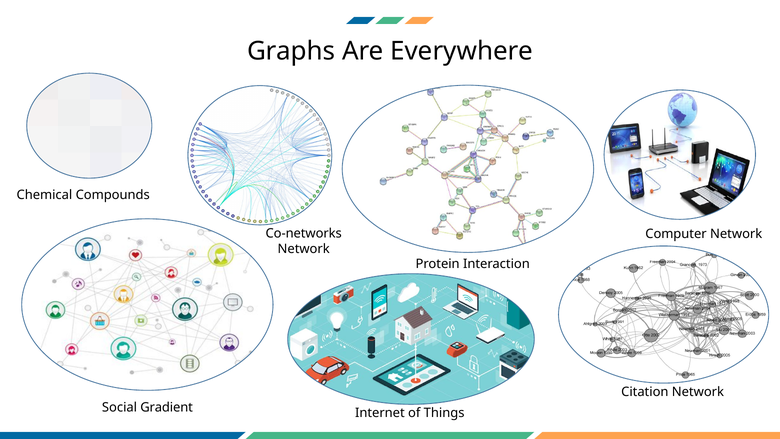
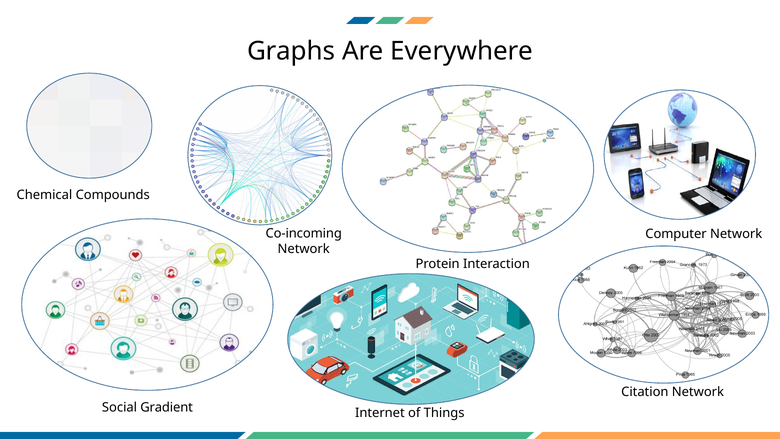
Co-networks: Co-networks -> Co-incoming
